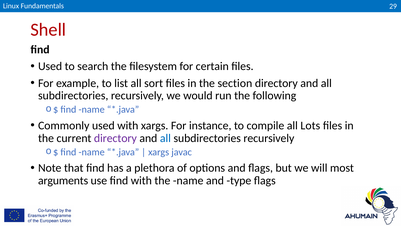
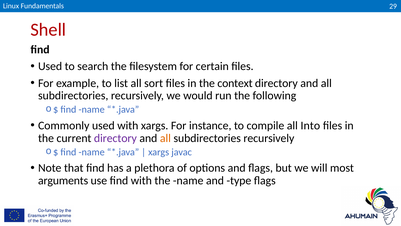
section: section -> context
Lots: Lots -> Into
all at (165, 138) colour: blue -> orange
